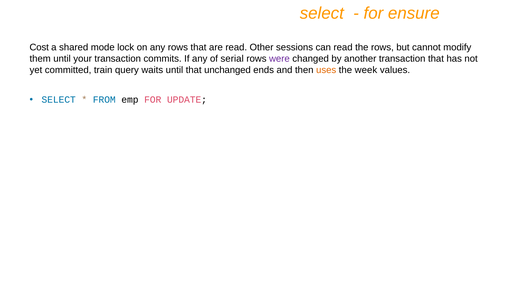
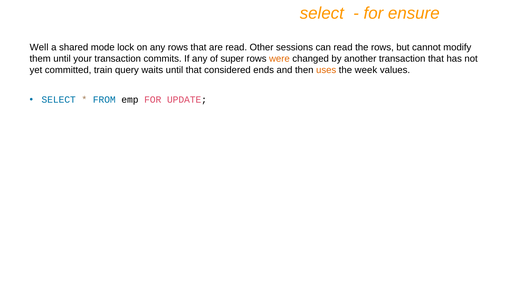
Cost: Cost -> Well
serial: serial -> super
were colour: purple -> orange
unchanged: unchanged -> considered
